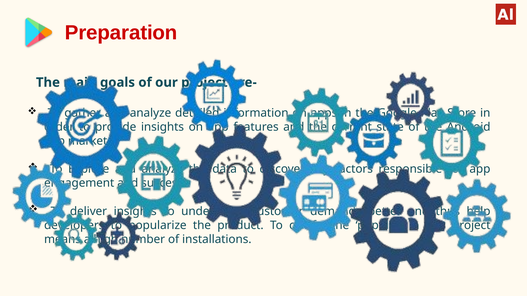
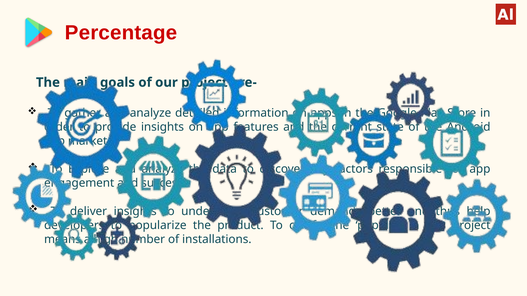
Preparation: Preparation -> Percentage
